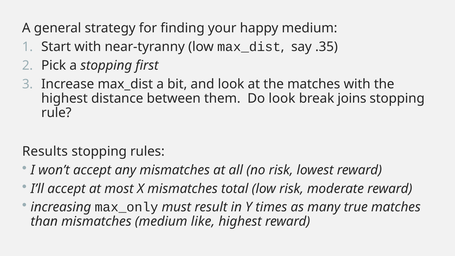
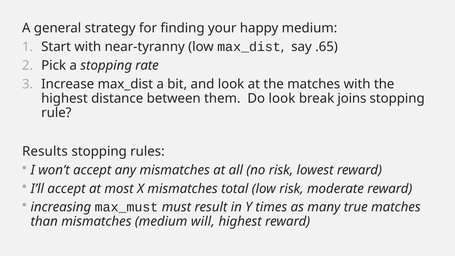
.35: .35 -> .65
first: first -> rate
max_only: max_only -> max_must
like: like -> will
